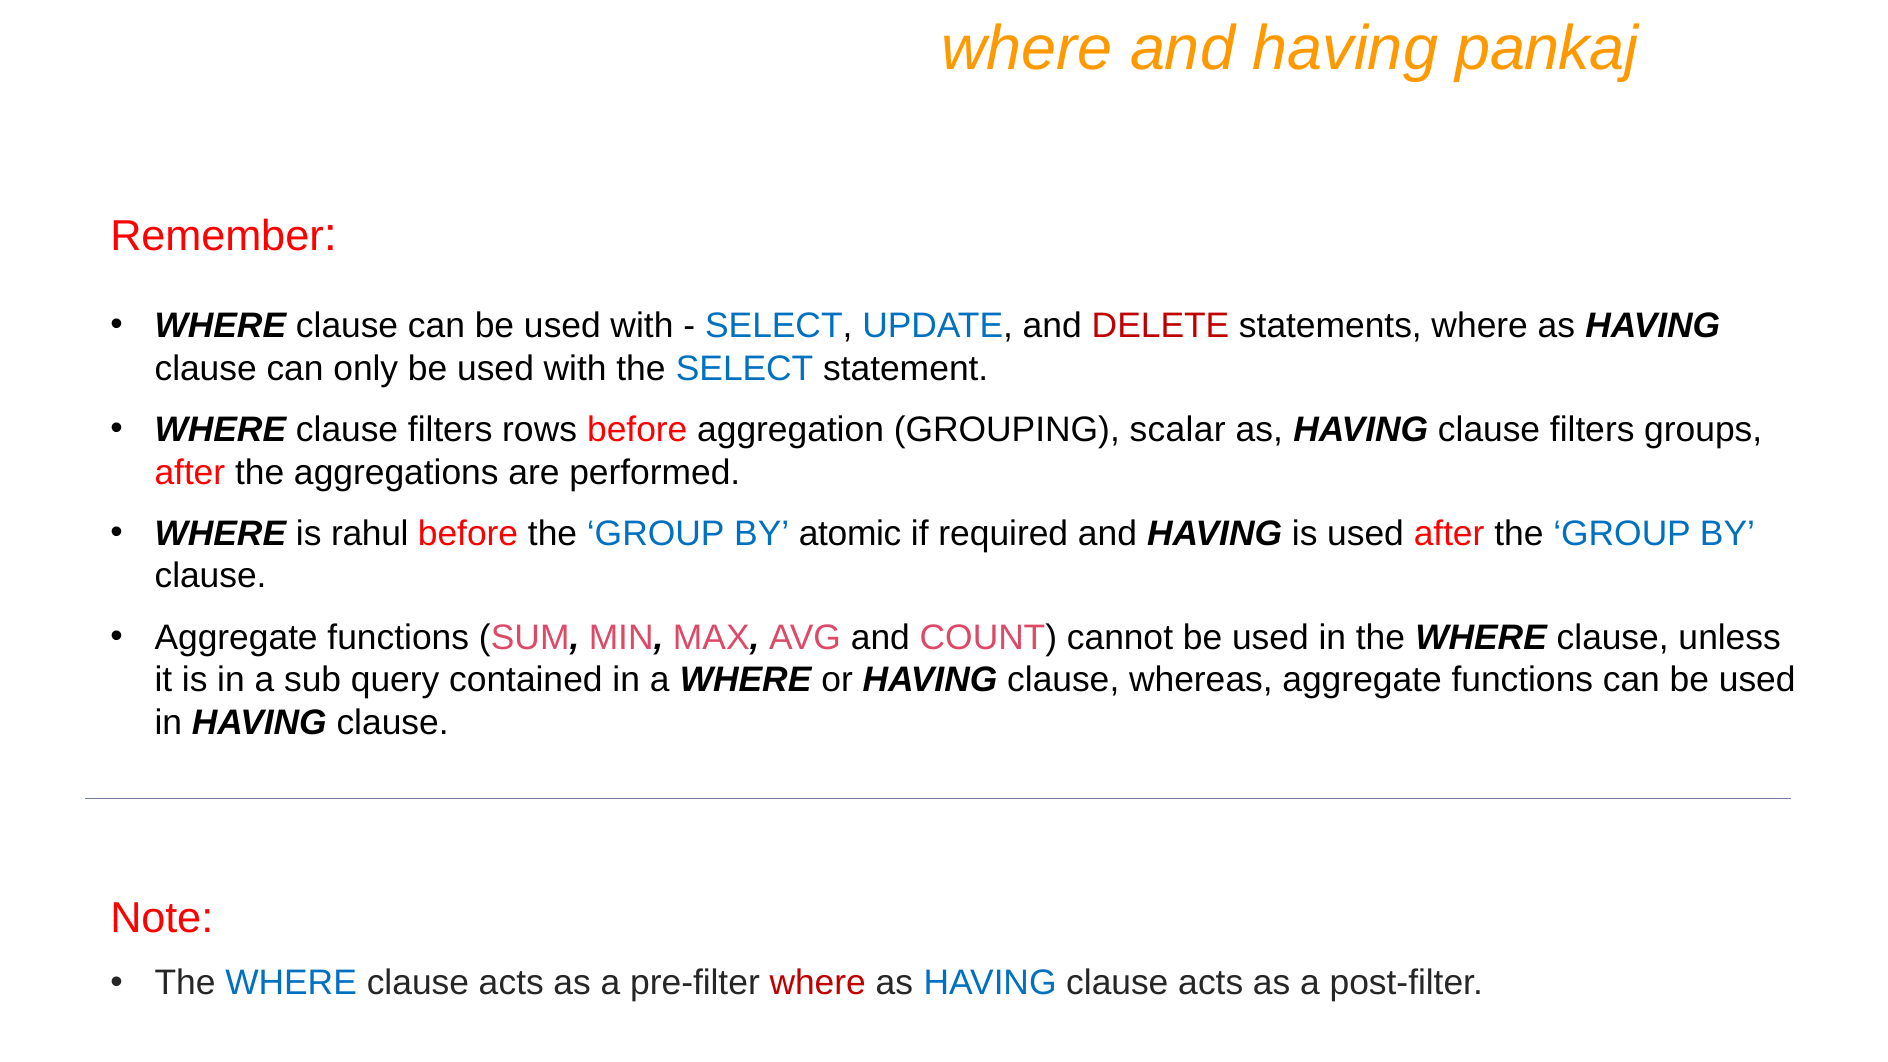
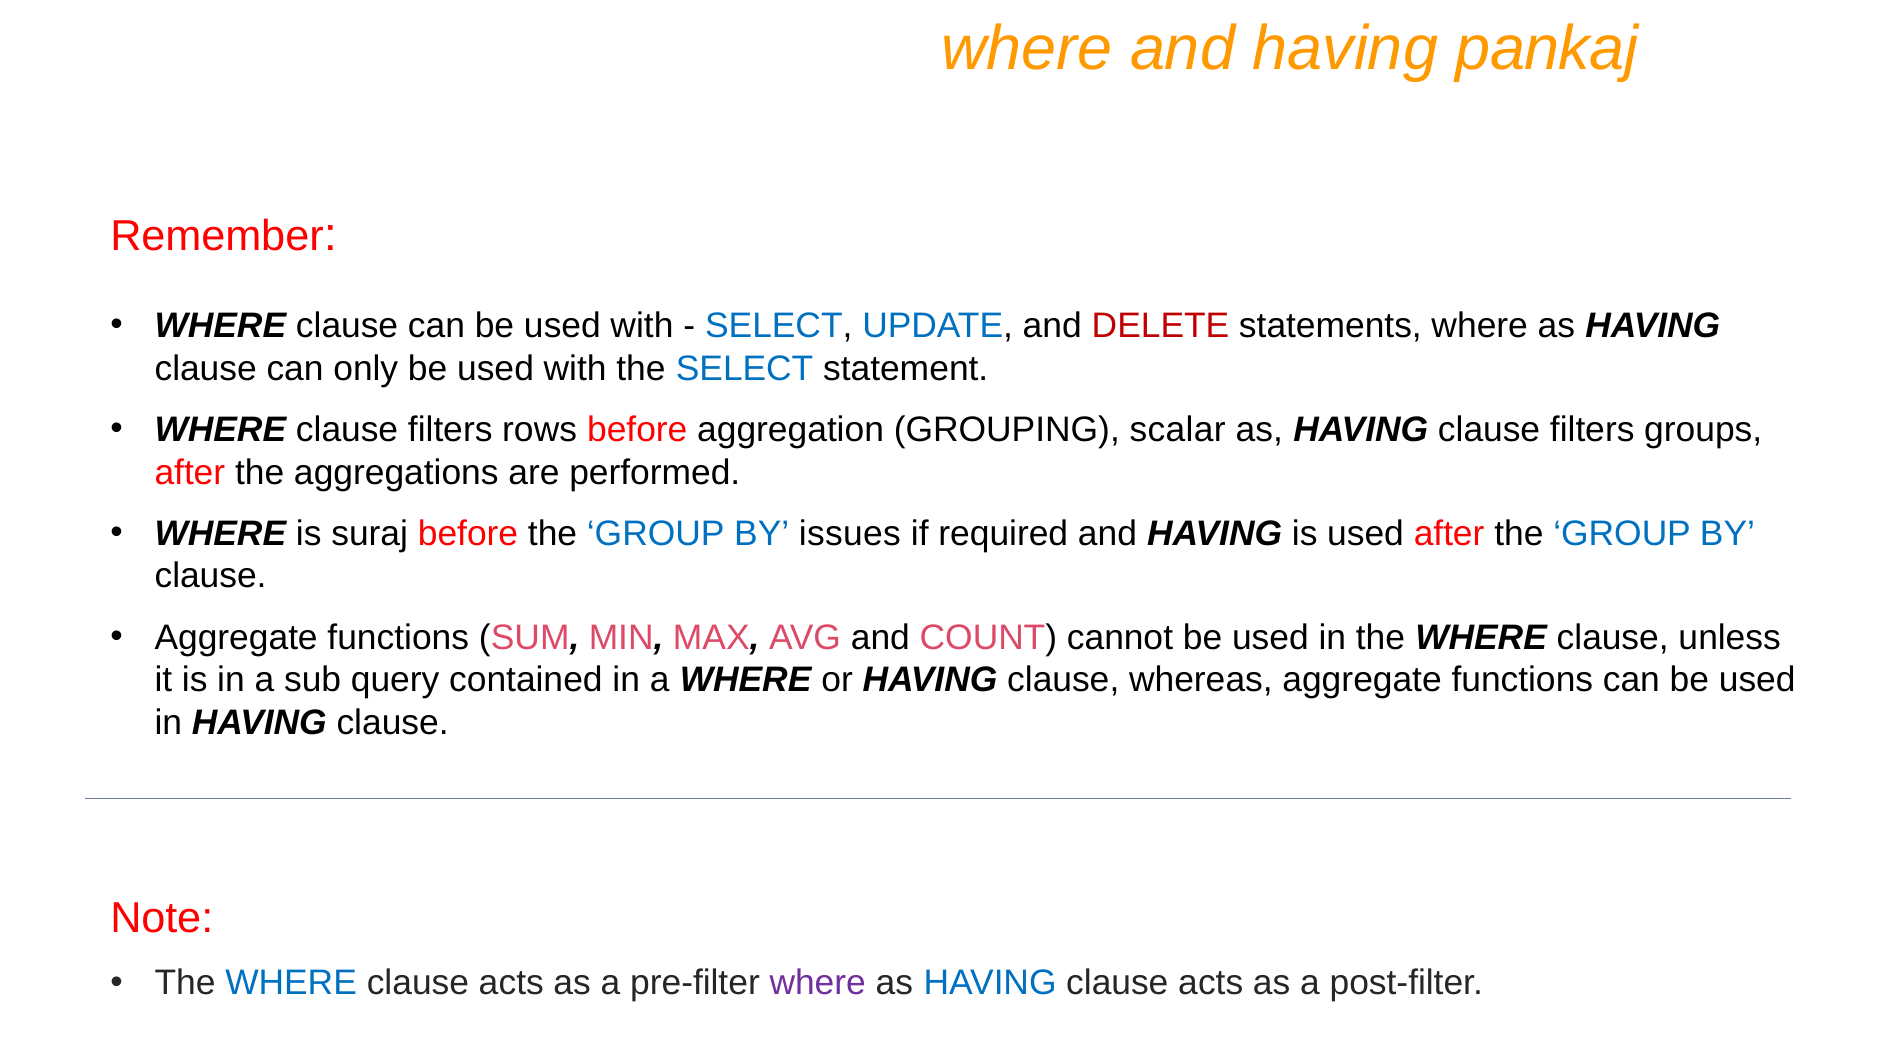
rahul: rahul -> suraj
atomic: atomic -> issues
where at (818, 983) colour: red -> purple
